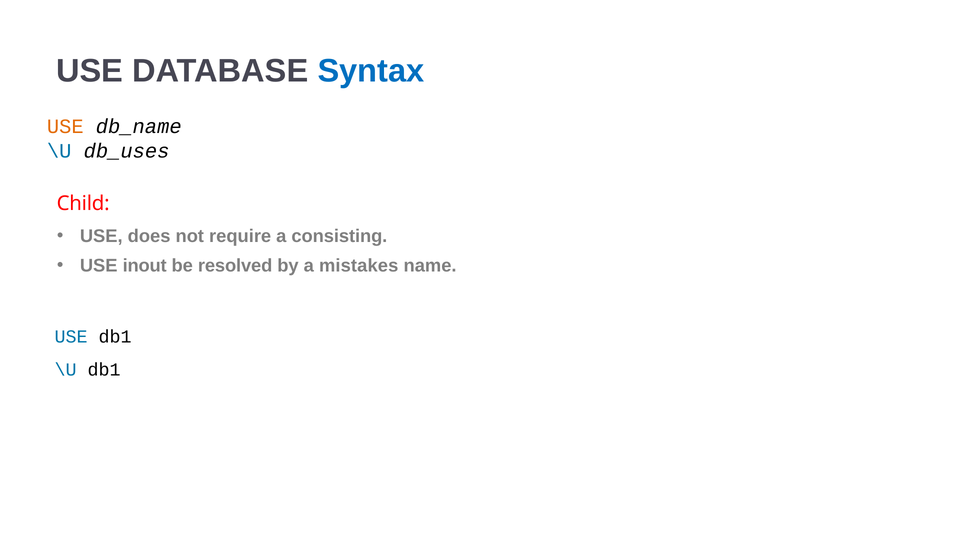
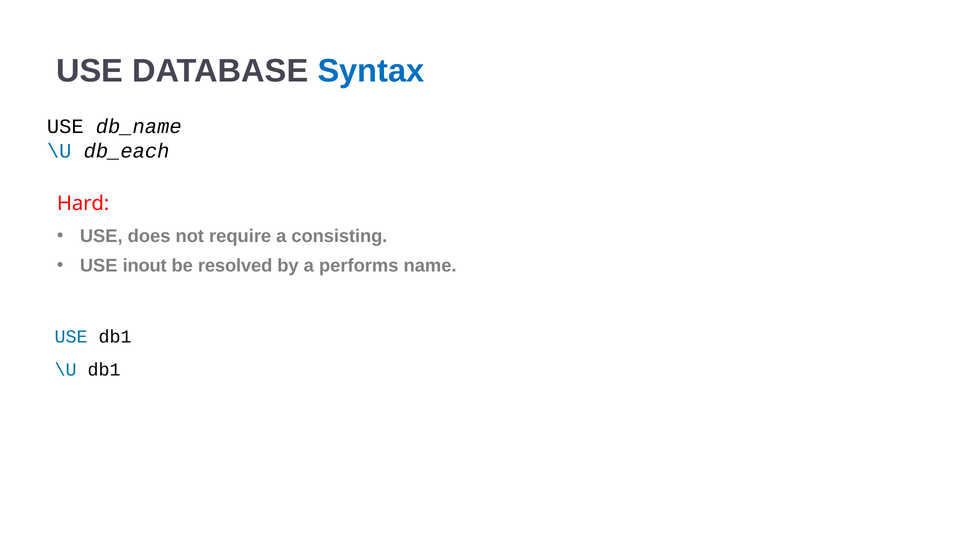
USE at (65, 127) colour: orange -> black
db_uses: db_uses -> db_each
Child: Child -> Hard
mistakes: mistakes -> performs
